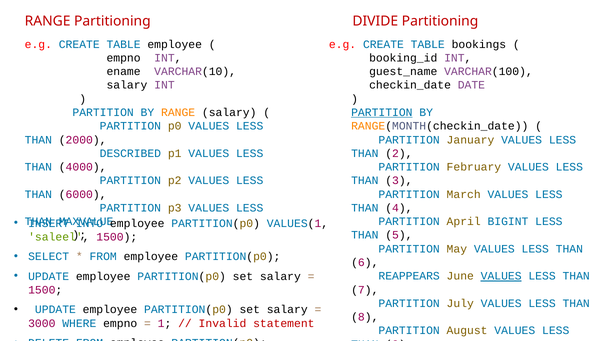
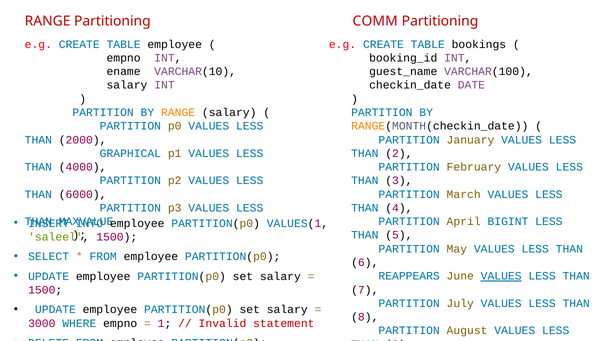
DIVIDE: DIVIDE -> COMM
PARTITION at (382, 112) underline: present -> none
DESCRIBED: DESCRIBED -> GRAPHICAL
